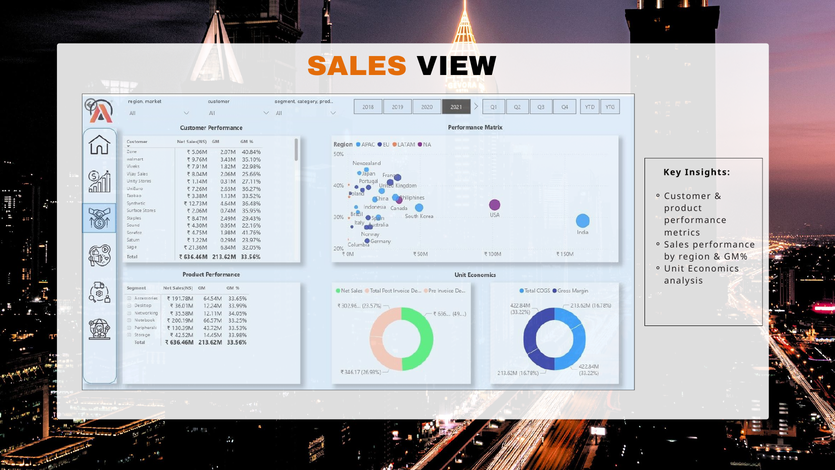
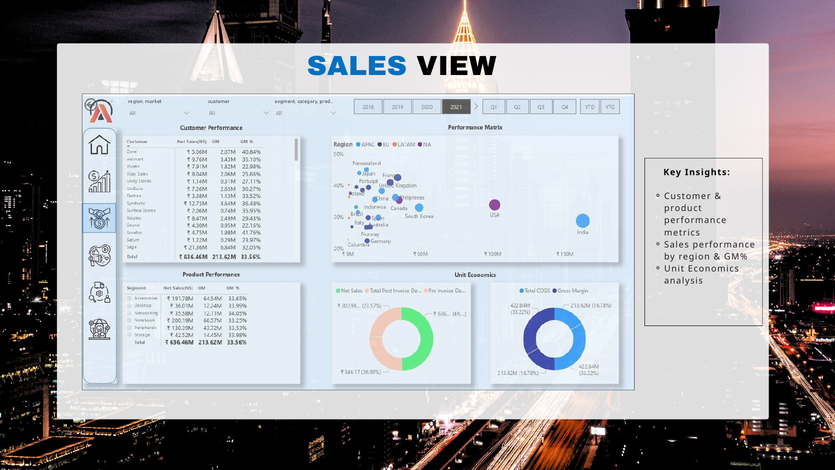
SALES at (357, 66) colour: orange -> blue
